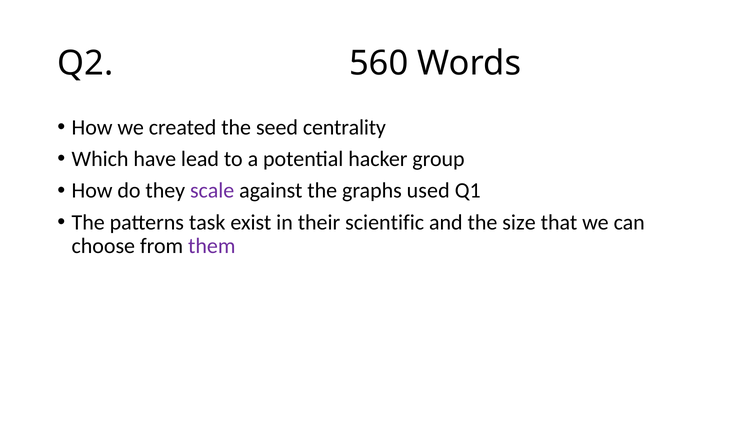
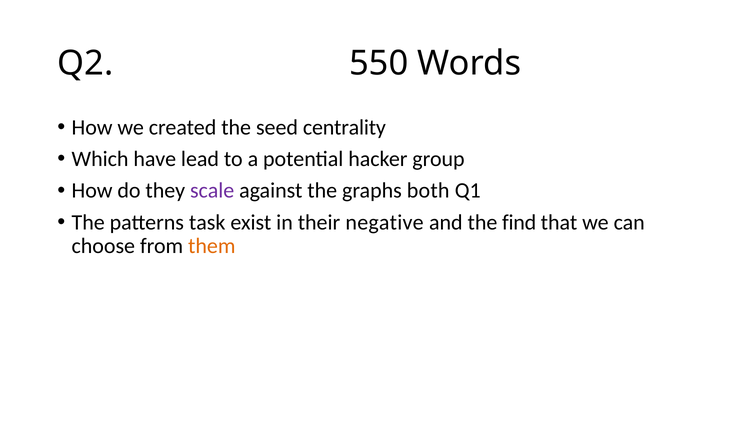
560: 560 -> 550
used: used -> both
scientific: scientific -> negative
size: size -> find
them colour: purple -> orange
